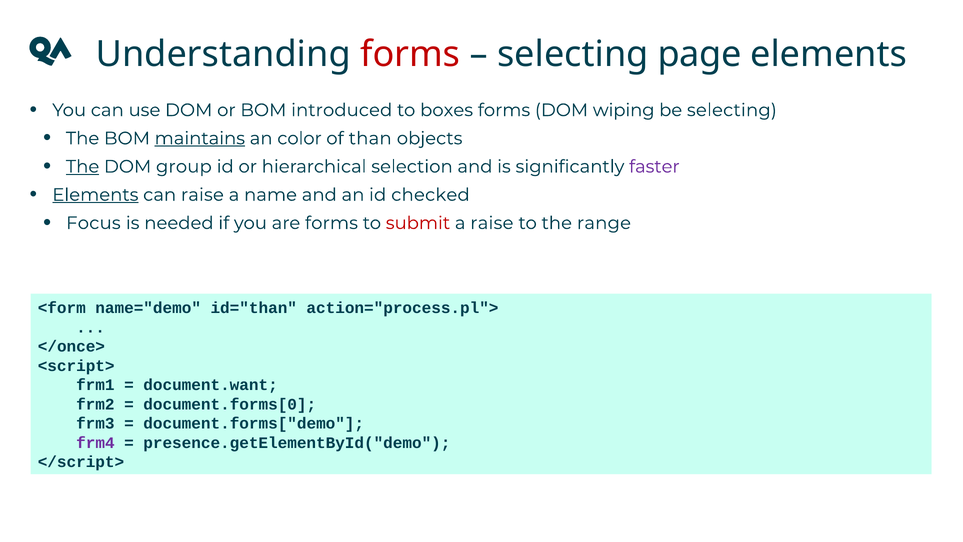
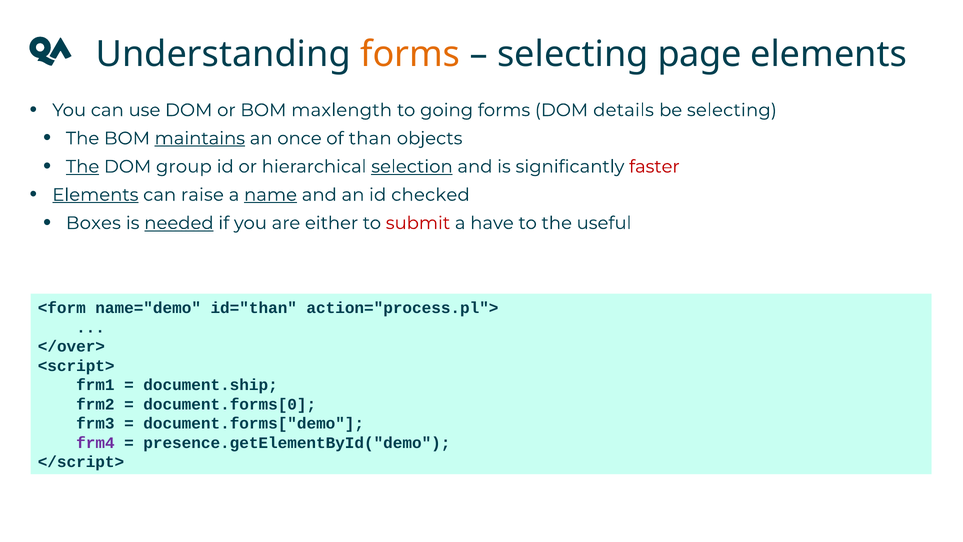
forms at (410, 54) colour: red -> orange
introduced: introduced -> maxlength
boxes: boxes -> going
wiping: wiping -> details
color: color -> once
selection underline: none -> present
faster colour: purple -> red
name underline: none -> present
Focus: Focus -> Boxes
needed underline: none -> present
are forms: forms -> either
a raise: raise -> have
range: range -> useful
</once>: </once> -> </over>
document.want: document.want -> document.ship
